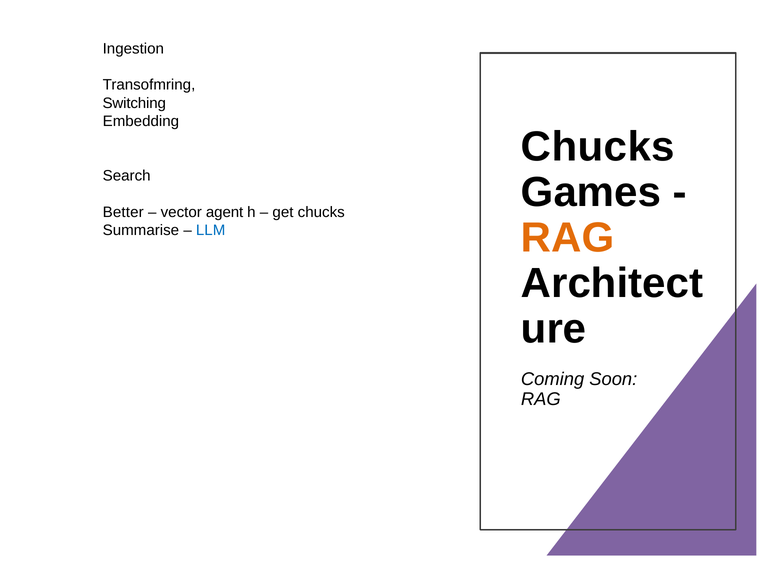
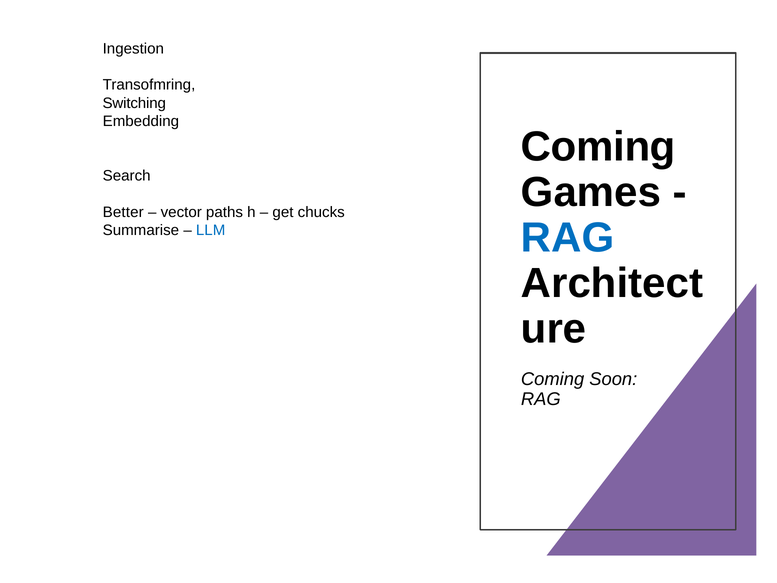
Chucks at (598, 147): Chucks -> Coming
agent: agent -> paths
RAG at (568, 238) colour: orange -> blue
